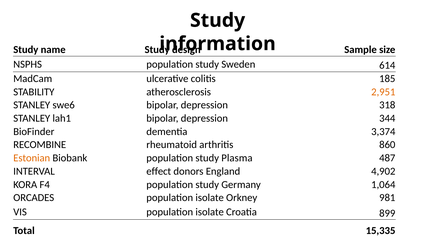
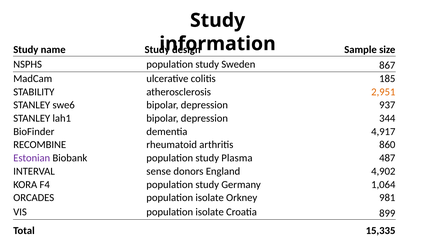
614: 614 -> 867
318: 318 -> 937
3,374: 3,374 -> 4,917
Estonian colour: orange -> purple
effect: effect -> sense
